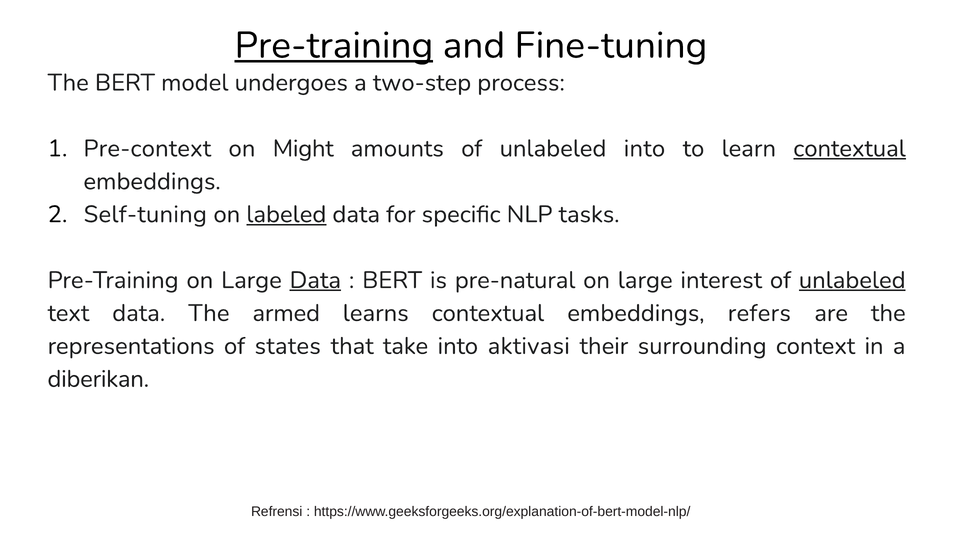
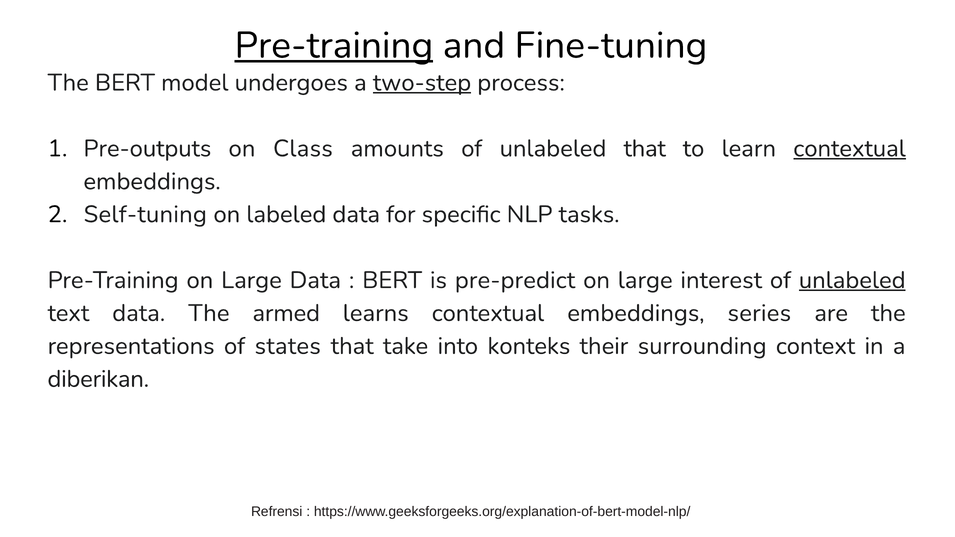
two-step underline: none -> present
Pre-context: Pre-context -> Pre-outputs
Might: Might -> Class
unlabeled into: into -> that
labeled underline: present -> none
Data at (315, 280) underline: present -> none
pre-natural: pre-natural -> pre-predict
refers: refers -> series
aktivasi: aktivasi -> konteks
